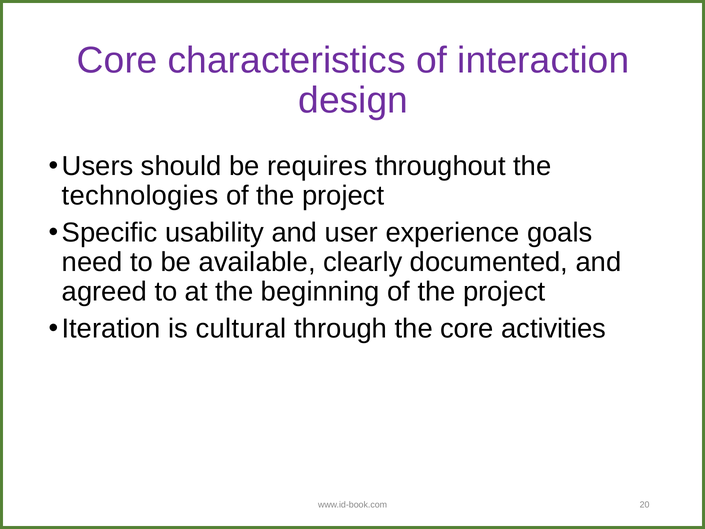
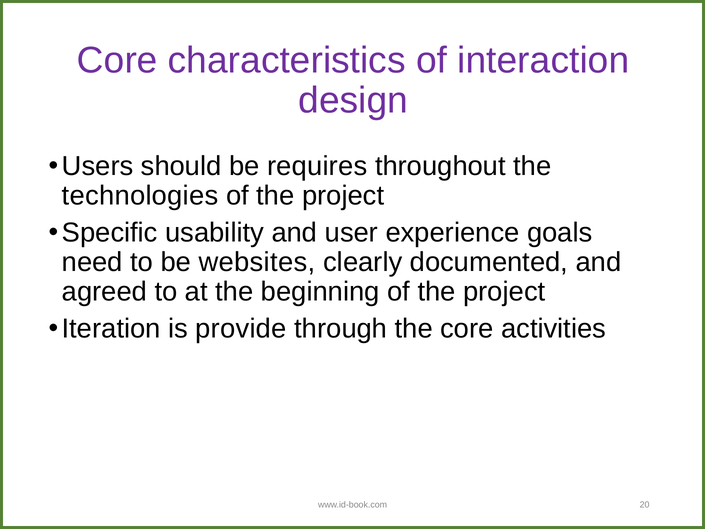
available: available -> websites
cultural: cultural -> provide
